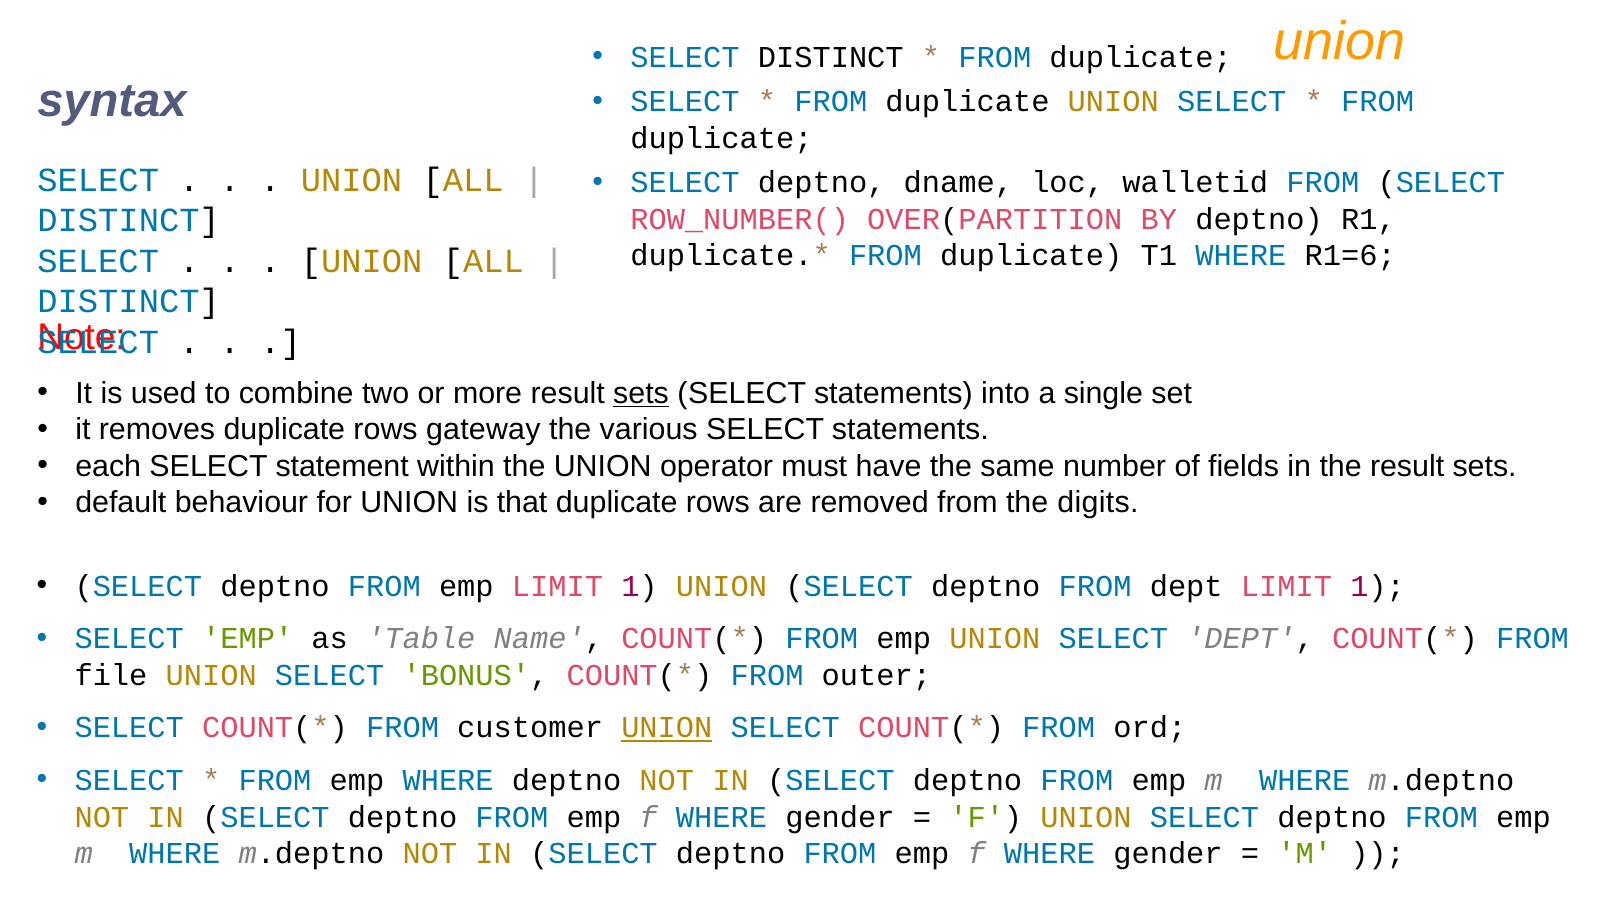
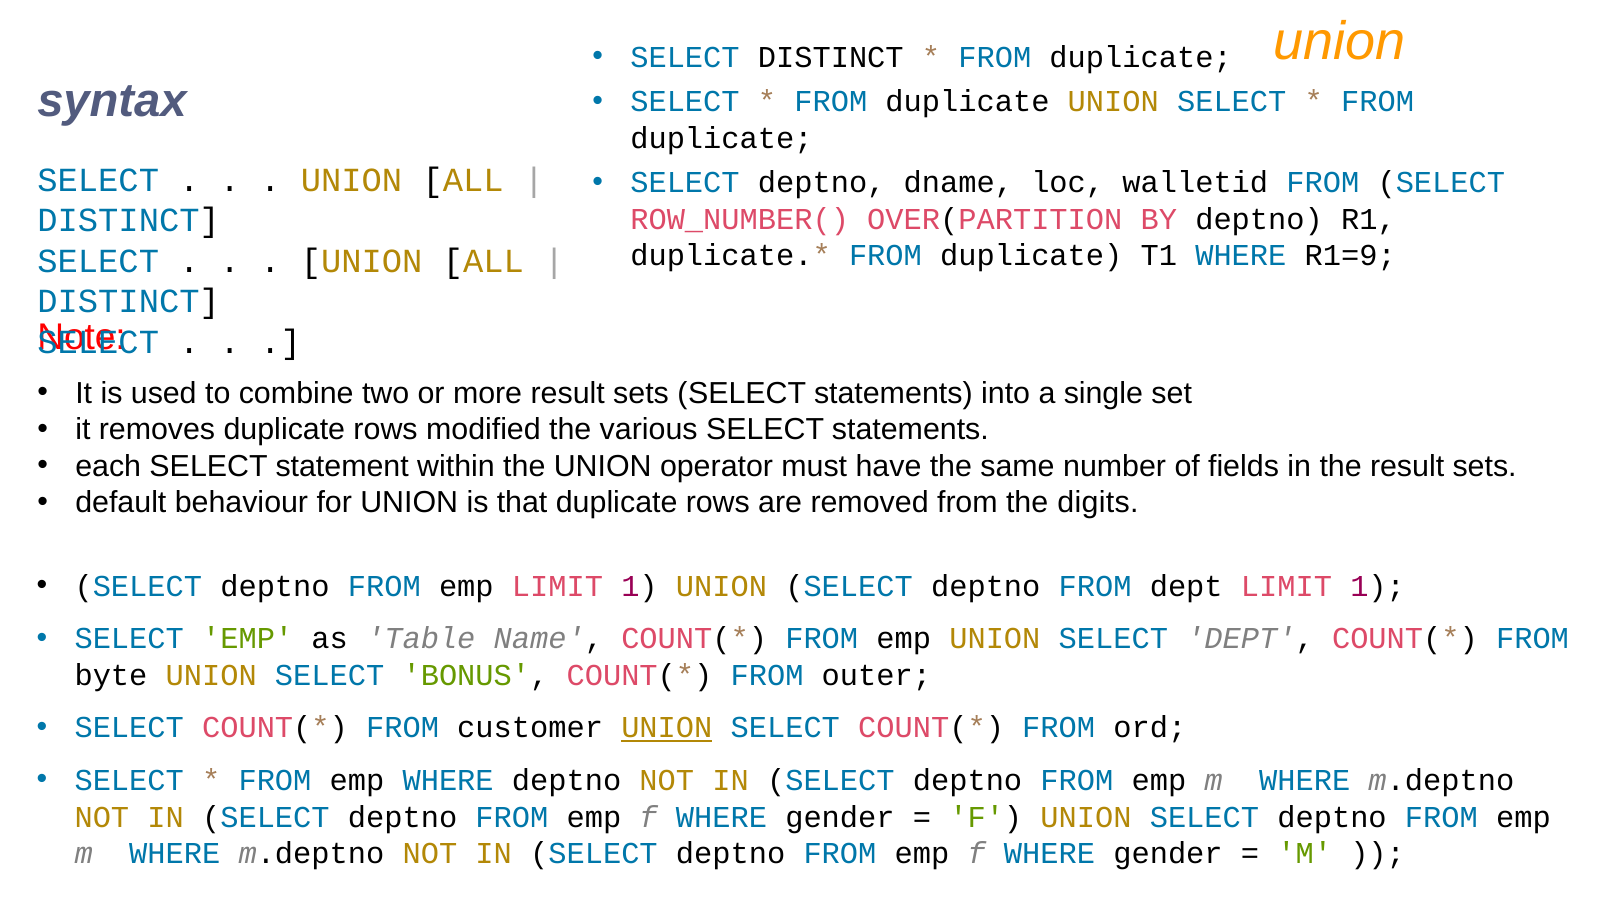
R1=6: R1=6 -> R1=9
sets at (641, 394) underline: present -> none
gateway: gateway -> modified
file: file -> byte
